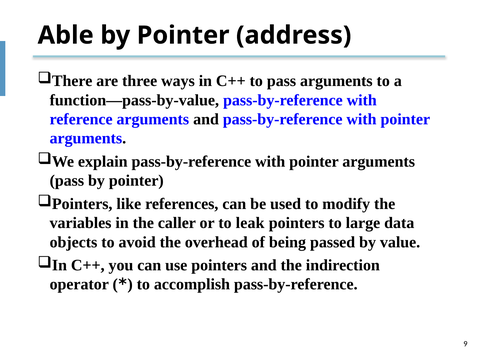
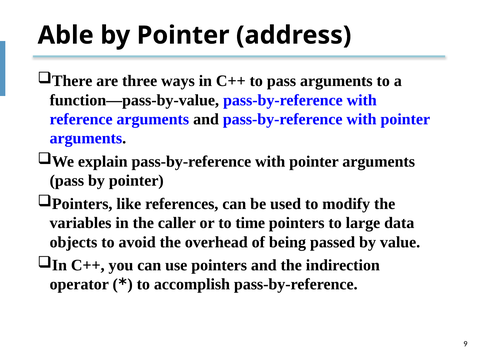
leak: leak -> time
